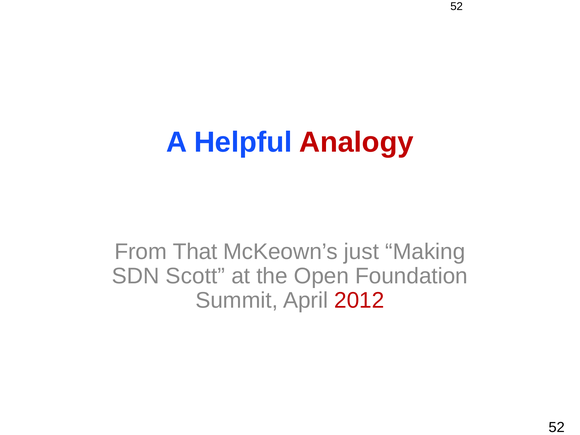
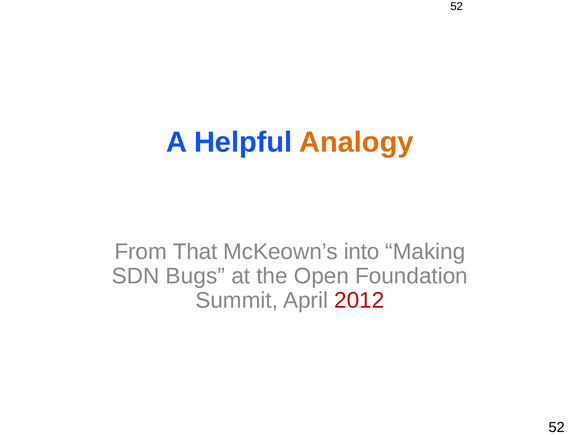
Analogy colour: red -> orange
just: just -> into
Scott: Scott -> Bugs
